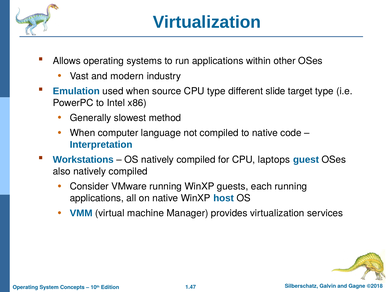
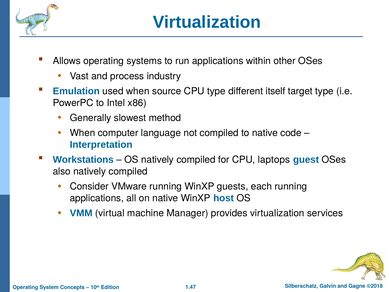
modern: modern -> process
slide: slide -> itself
